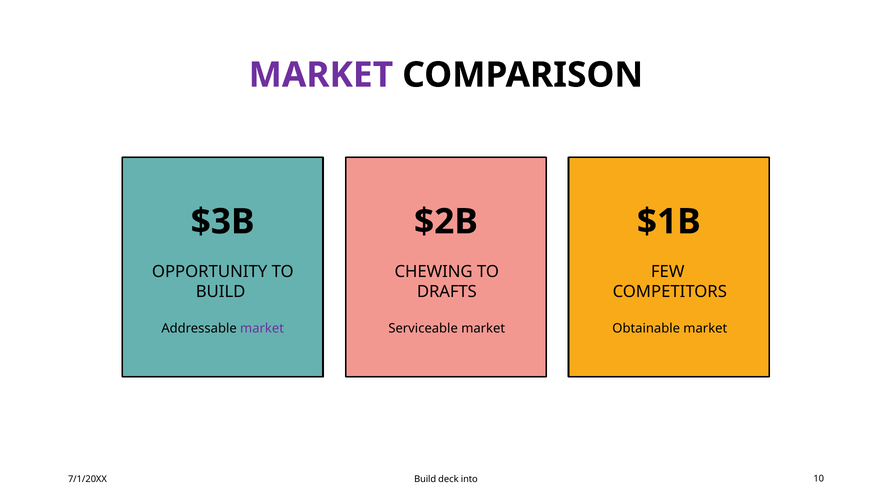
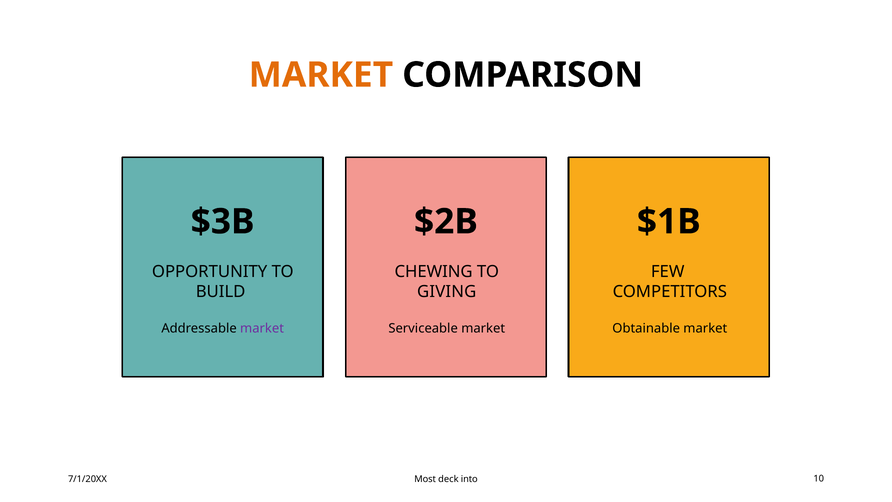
MARKET at (321, 75) colour: purple -> orange
DRAFTS: DRAFTS -> GIVING
7/1/20XX Build: Build -> Most
